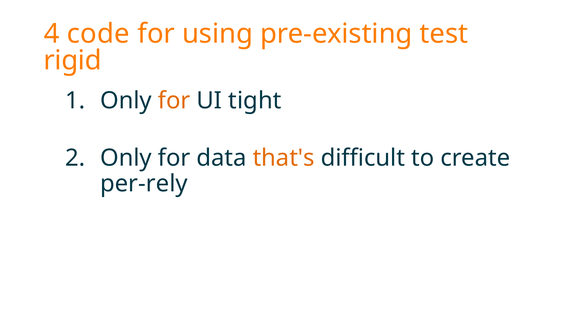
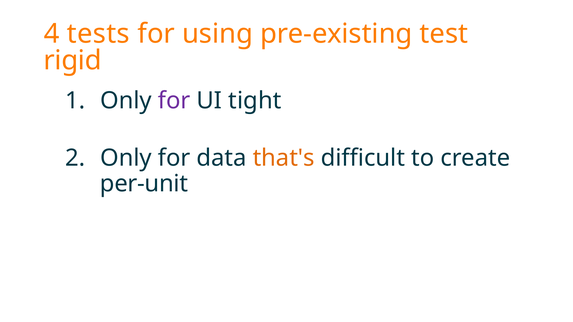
code: code -> tests
for at (174, 101) colour: orange -> purple
per-rely: per-rely -> per-unit
